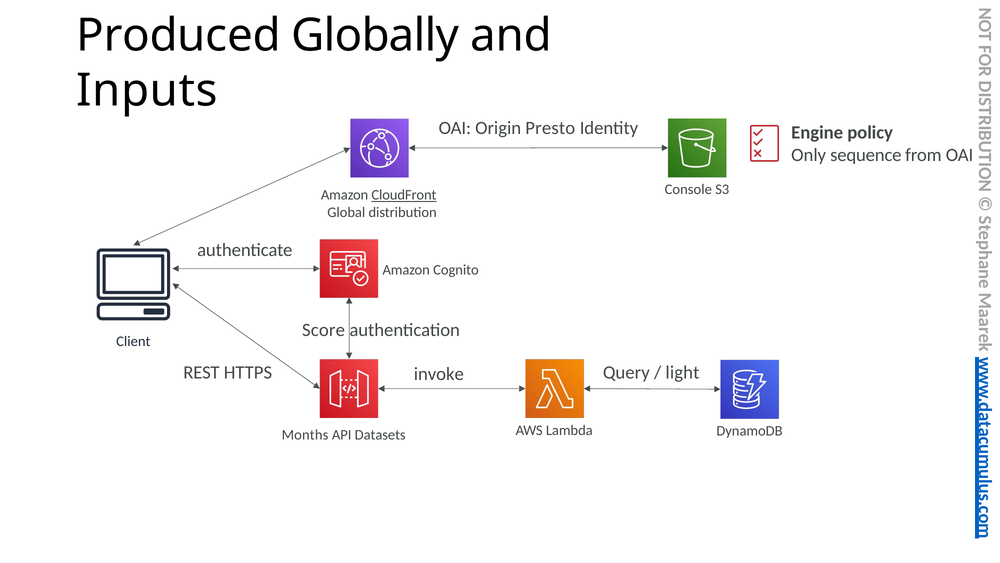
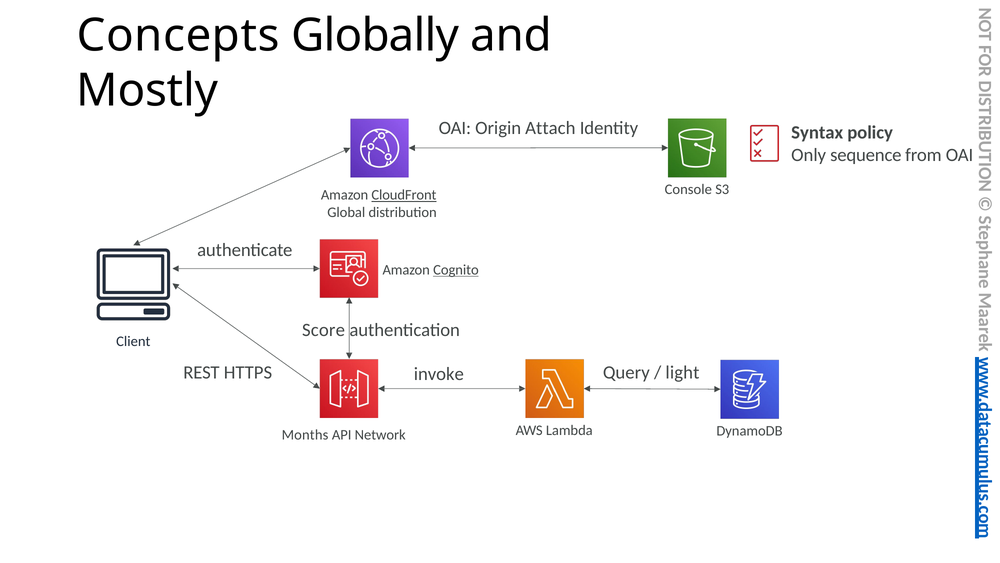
Produced: Produced -> Concepts
Inputs: Inputs -> Mostly
Presto: Presto -> Attach
Engine: Engine -> Syntax
Cognito underline: none -> present
Datasets: Datasets -> Network
